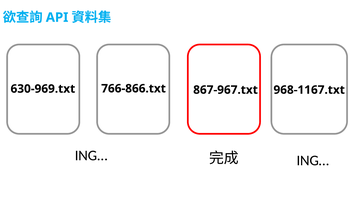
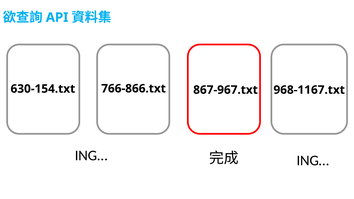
630-969.txt: 630-969.txt -> 630-154.txt
